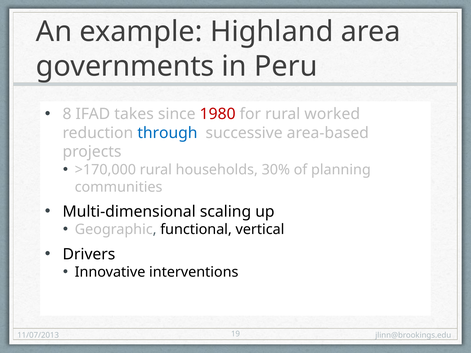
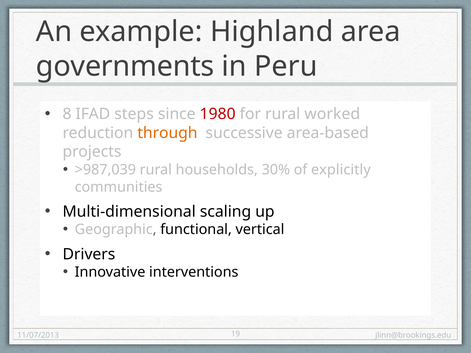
takes: takes -> steps
through colour: blue -> orange
>170,000: >170,000 -> >987,039
planning: planning -> explicitly
